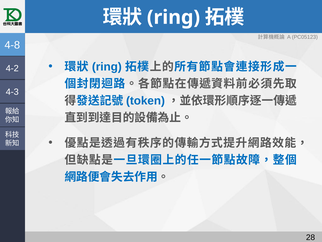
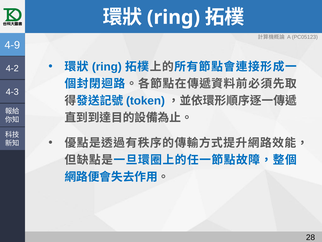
4-8: 4-8 -> 4-9
